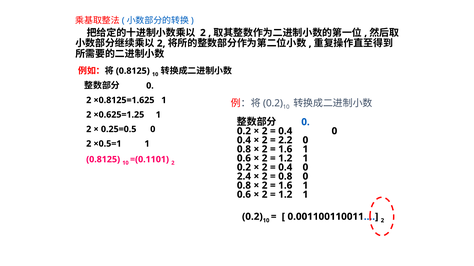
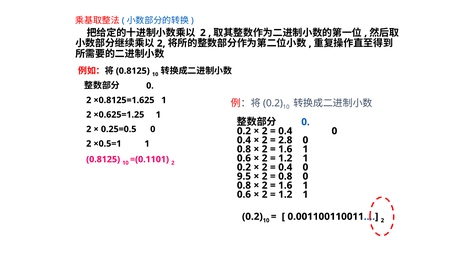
2.2: 2.2 -> 2.8
2.4: 2.4 -> 9.5
